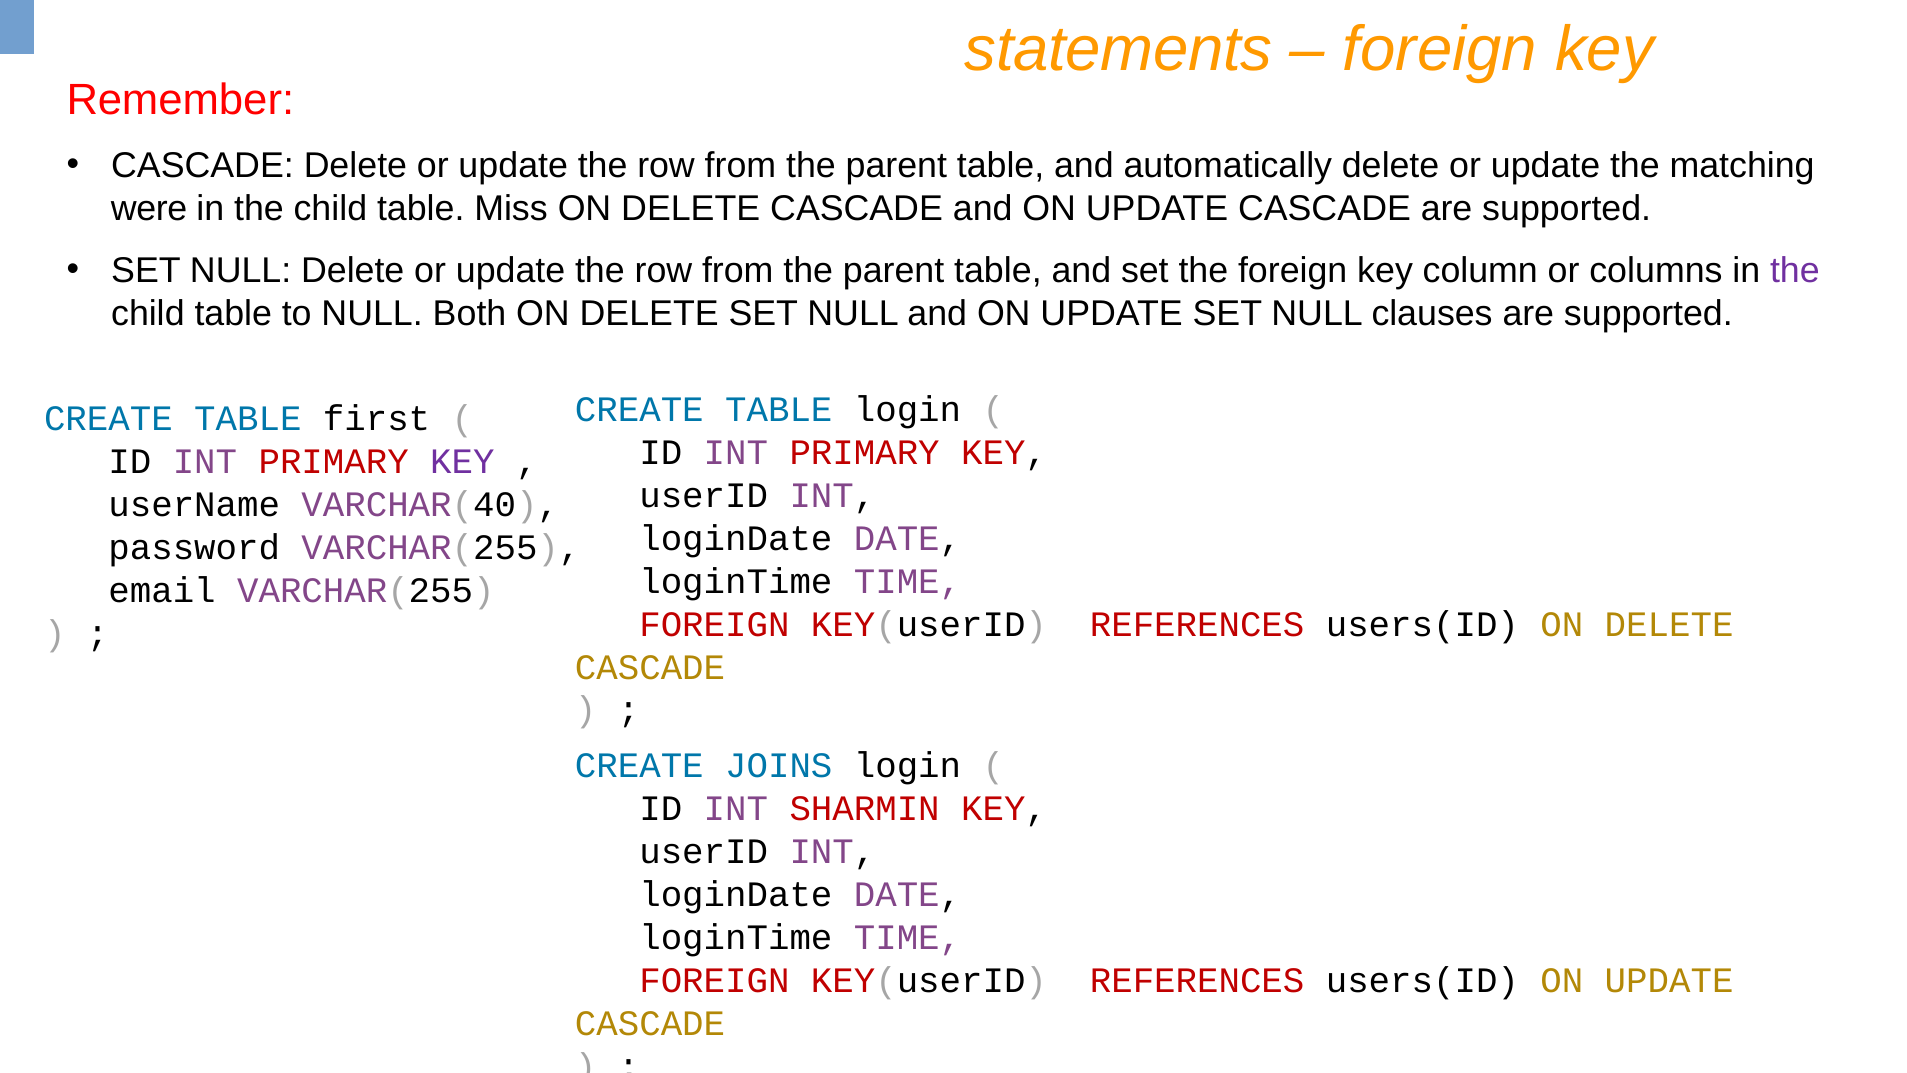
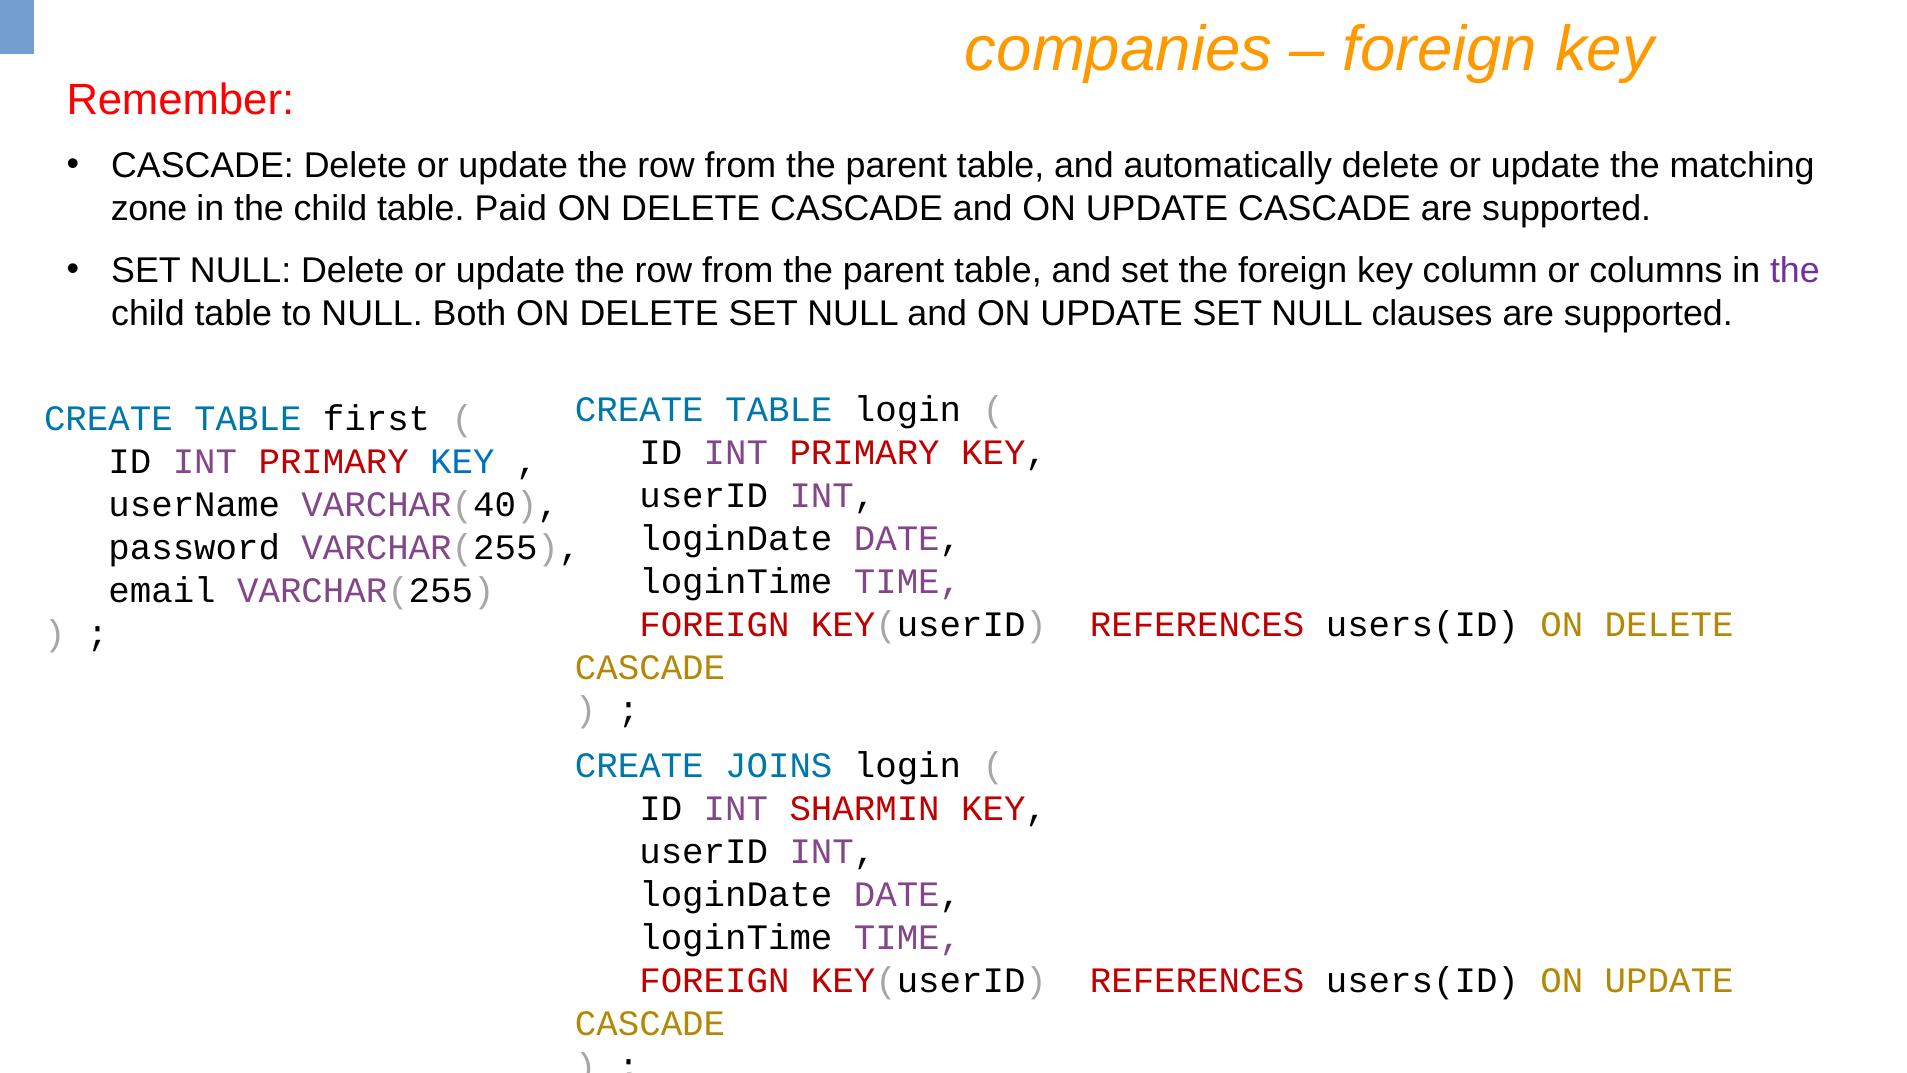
statements: statements -> companies
were: were -> zone
Miss: Miss -> Paid
KEY at (462, 462) colour: purple -> blue
